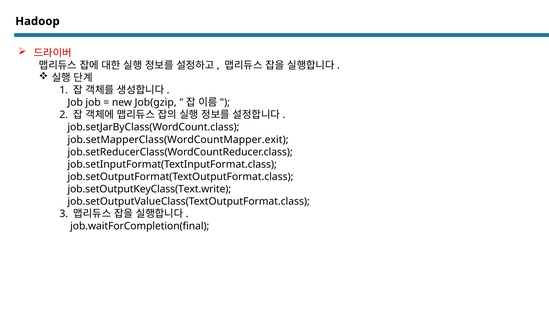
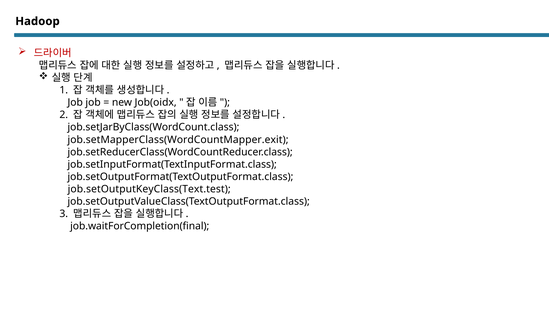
Job(gzip: Job(gzip -> Job(oidx
job.setOutputKeyClass(Text.write: job.setOutputKeyClass(Text.write -> job.setOutputKeyClass(Text.test
